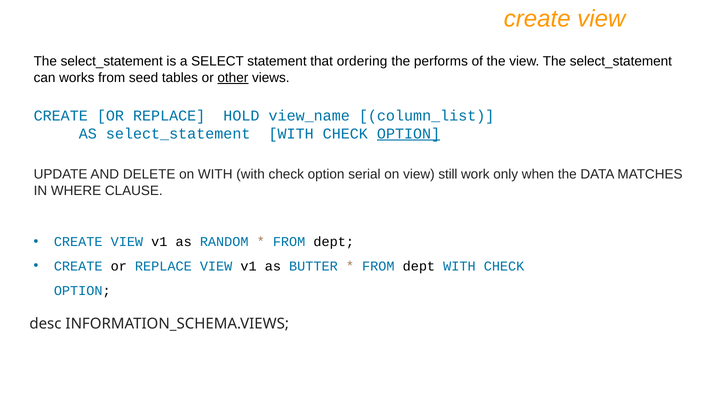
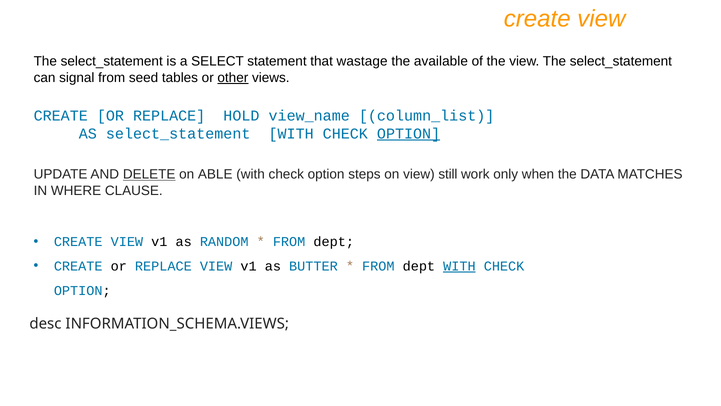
ordering: ordering -> wastage
performs: performs -> available
works: works -> signal
DELETE underline: none -> present
on WITH: WITH -> ABLE
serial: serial -> steps
WITH at (459, 266) underline: none -> present
